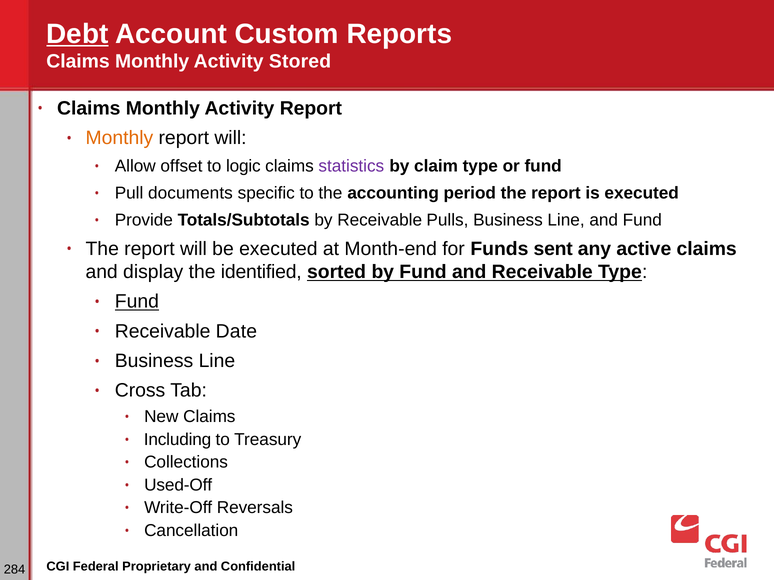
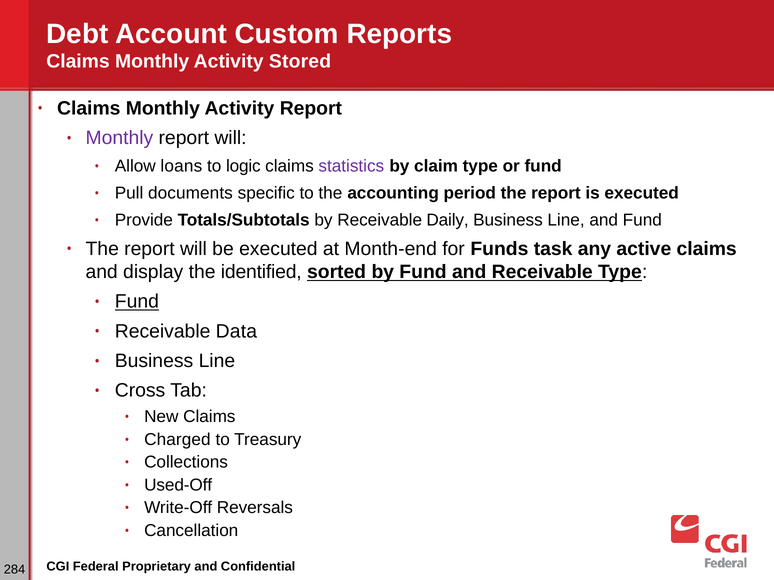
Debt underline: present -> none
Monthly at (119, 138) colour: orange -> purple
offset: offset -> loans
Pulls: Pulls -> Daily
sent: sent -> task
Date: Date -> Data
Including: Including -> Charged
